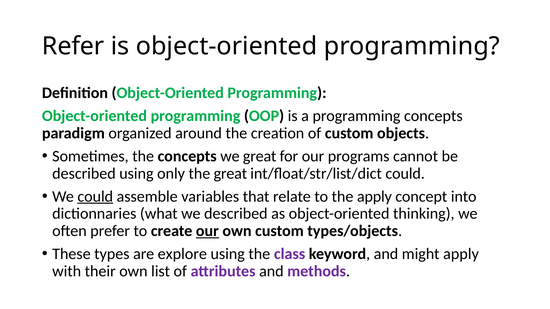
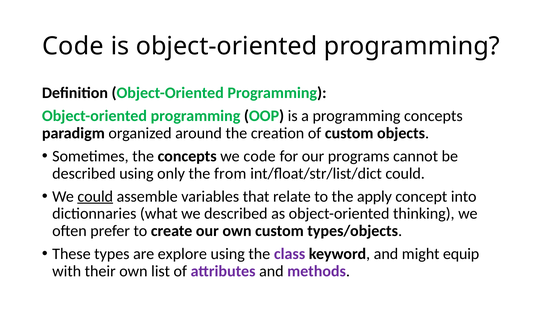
Refer at (73, 46): Refer -> Code
we great: great -> code
the great: great -> from
our at (207, 231) underline: present -> none
might apply: apply -> equip
